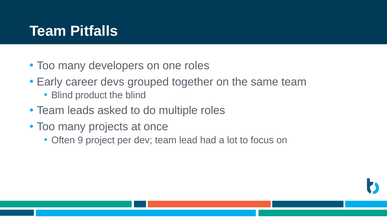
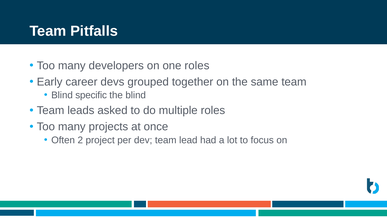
product: product -> specific
9: 9 -> 2
